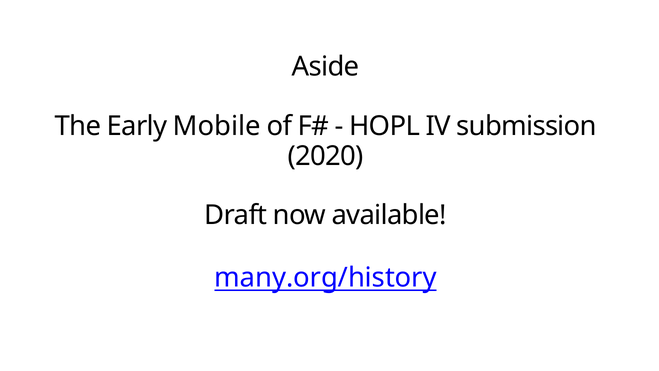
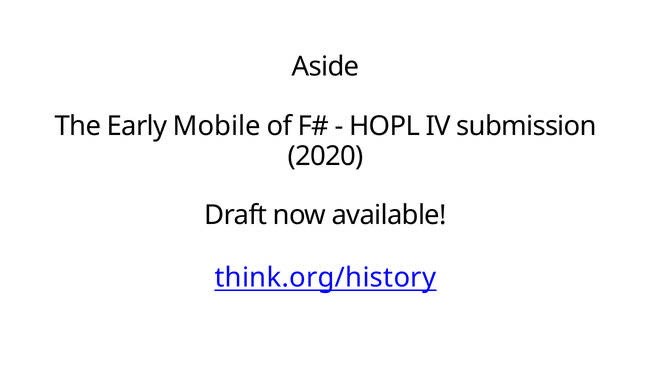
many.org/history: many.org/history -> think.org/history
